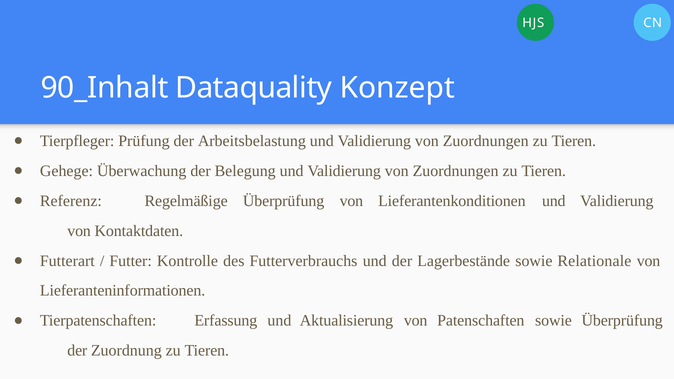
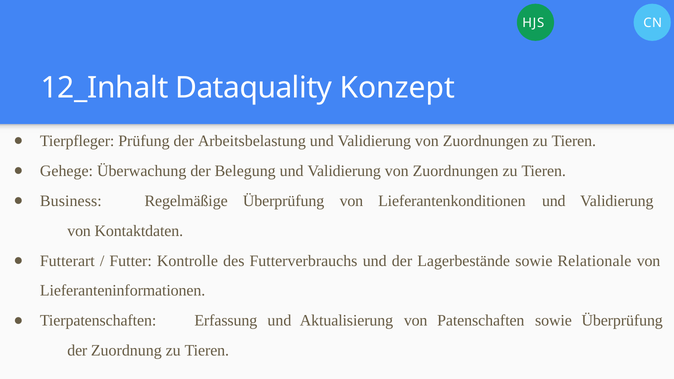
90_Inhalt: 90_Inhalt -> 12_Inhalt
Referenz: Referenz -> Business
